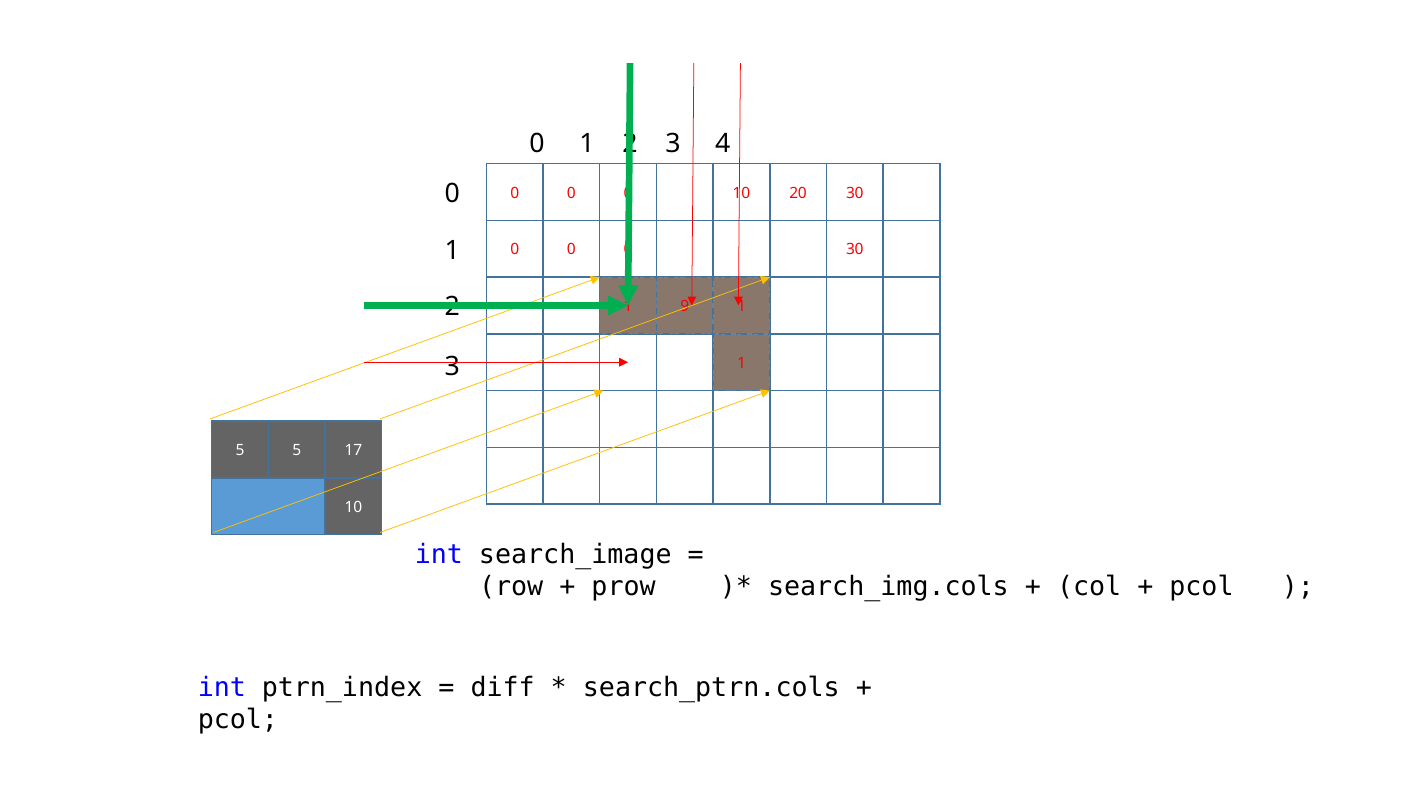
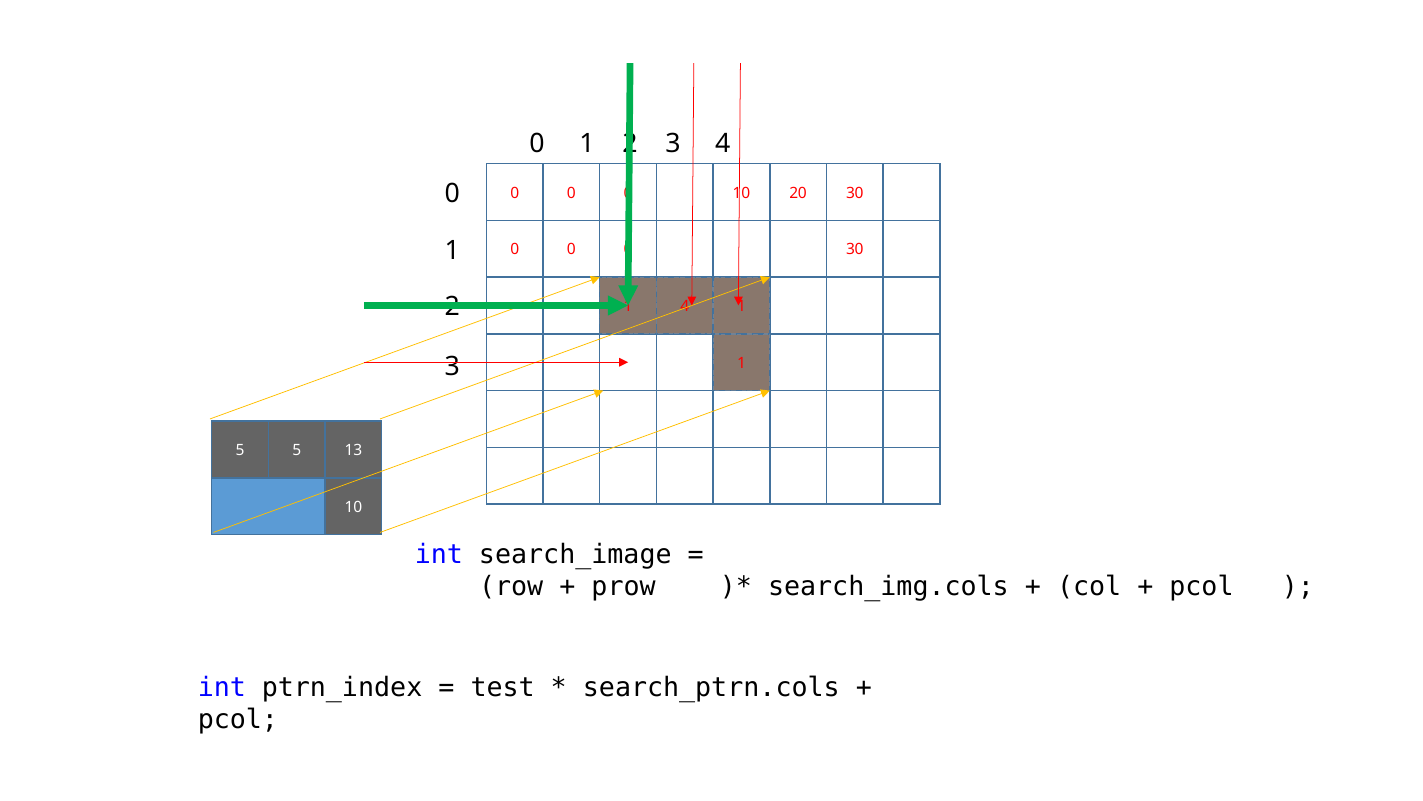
9 at (685, 306): 9 -> 4
17: 17 -> 13
diff: diff -> test
